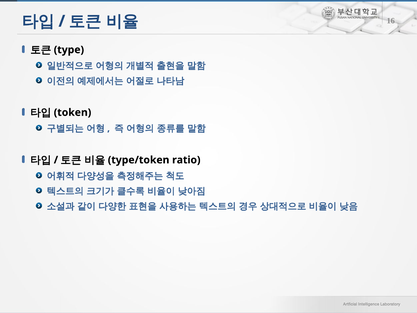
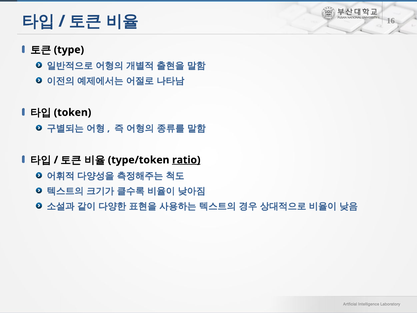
ratio underline: none -> present
